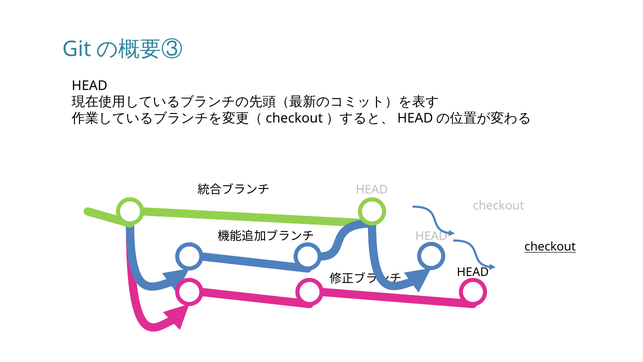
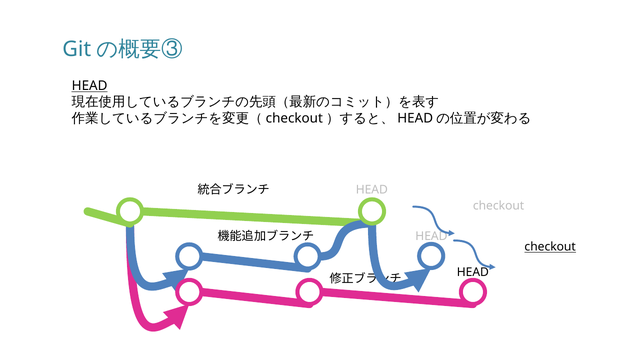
HEAD at (90, 86) underline: none -> present
